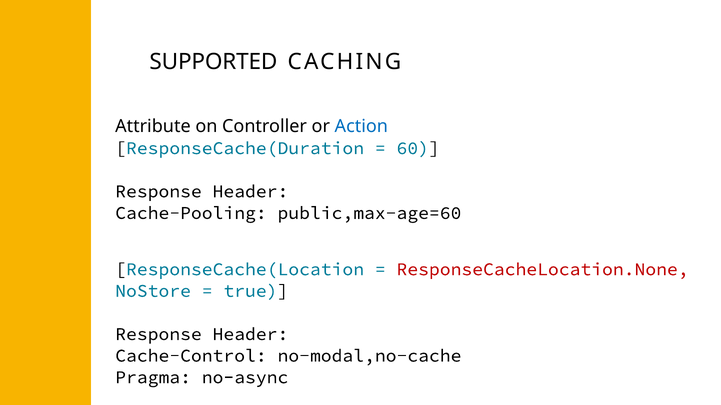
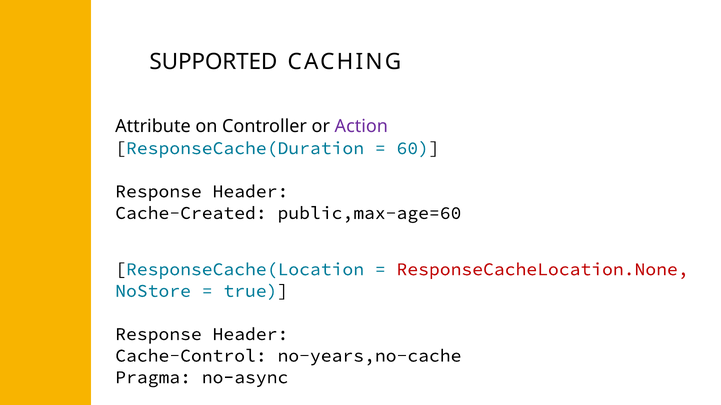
Action colour: blue -> purple
Cache-Pooling: Cache-Pooling -> Cache-Created
no-modal,no-cache: no-modal,no-cache -> no-years,no-cache
